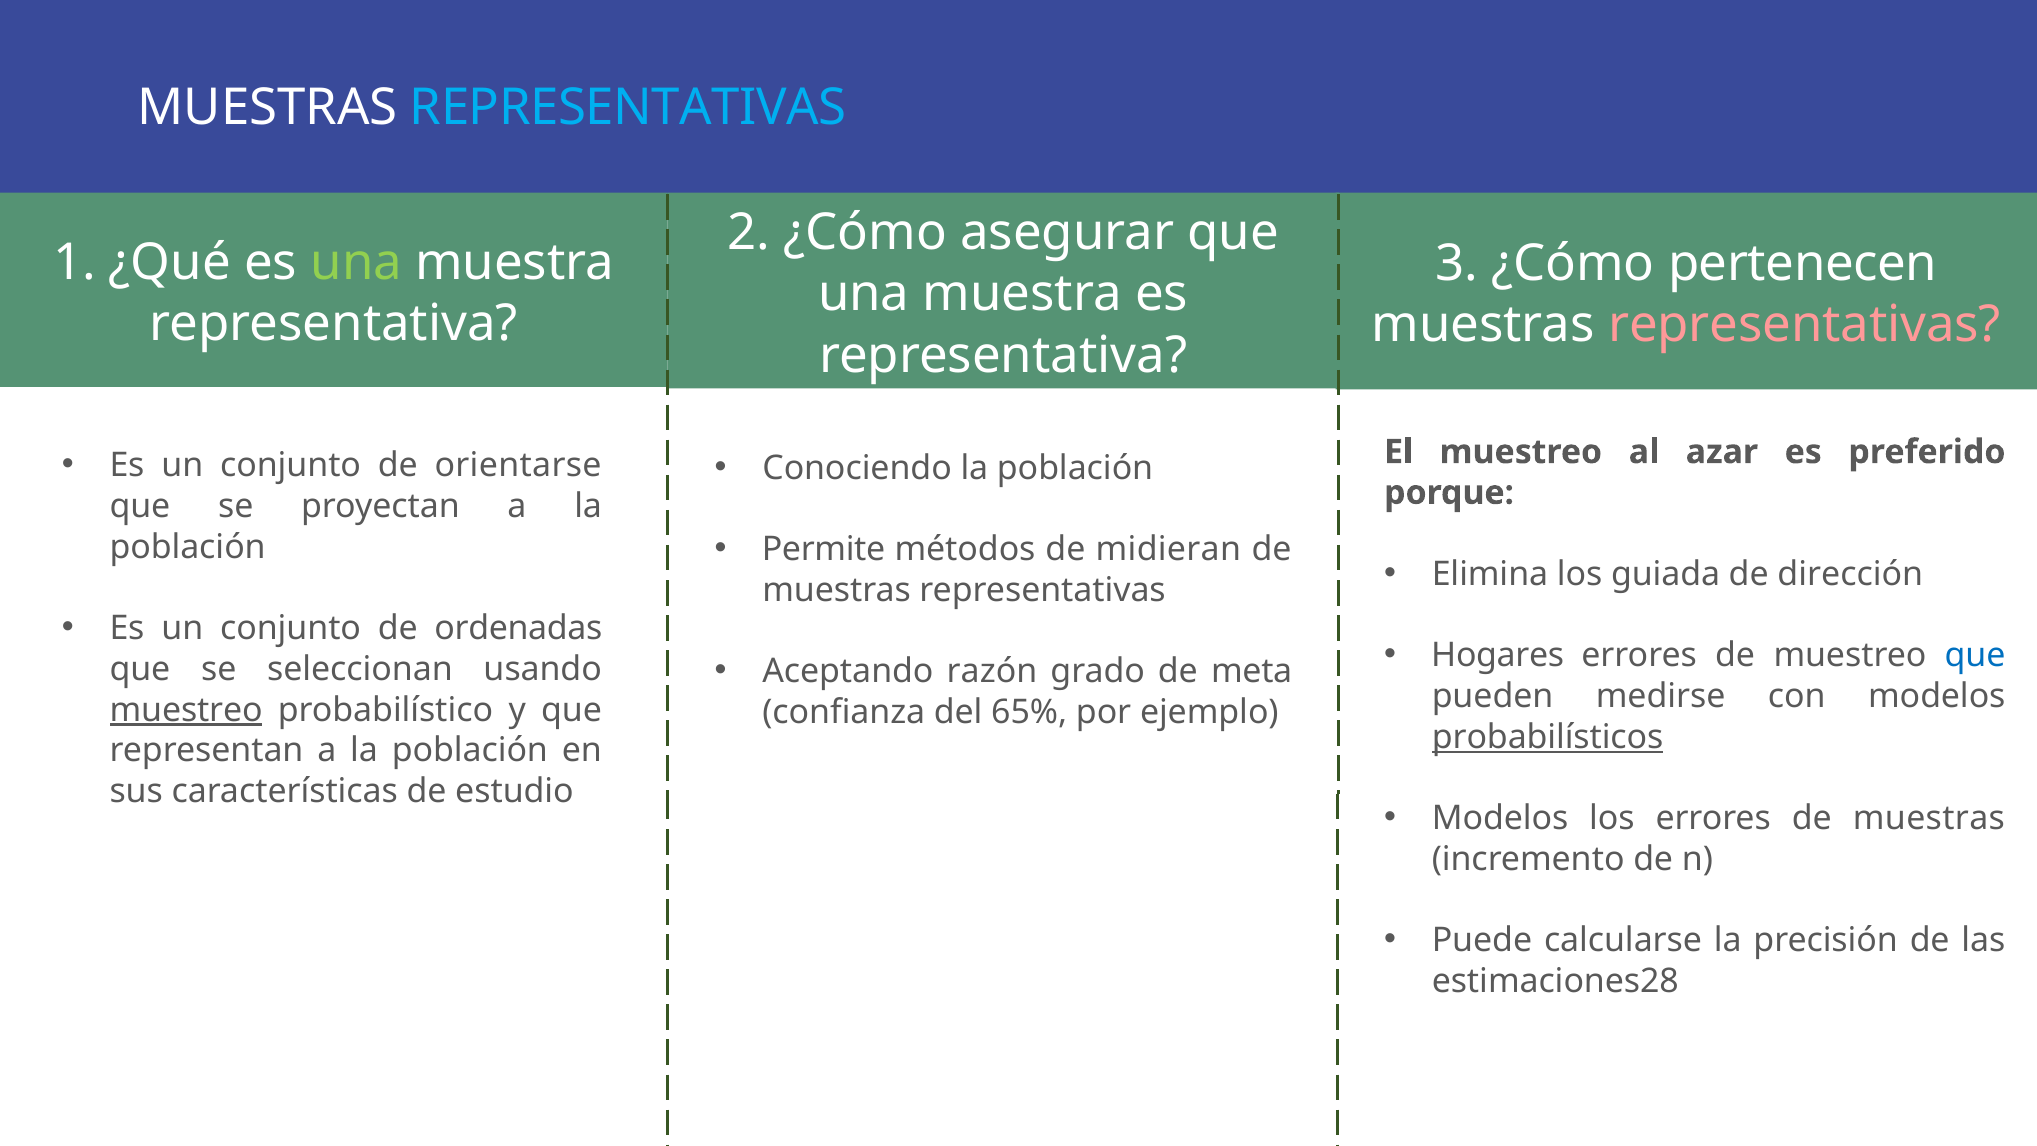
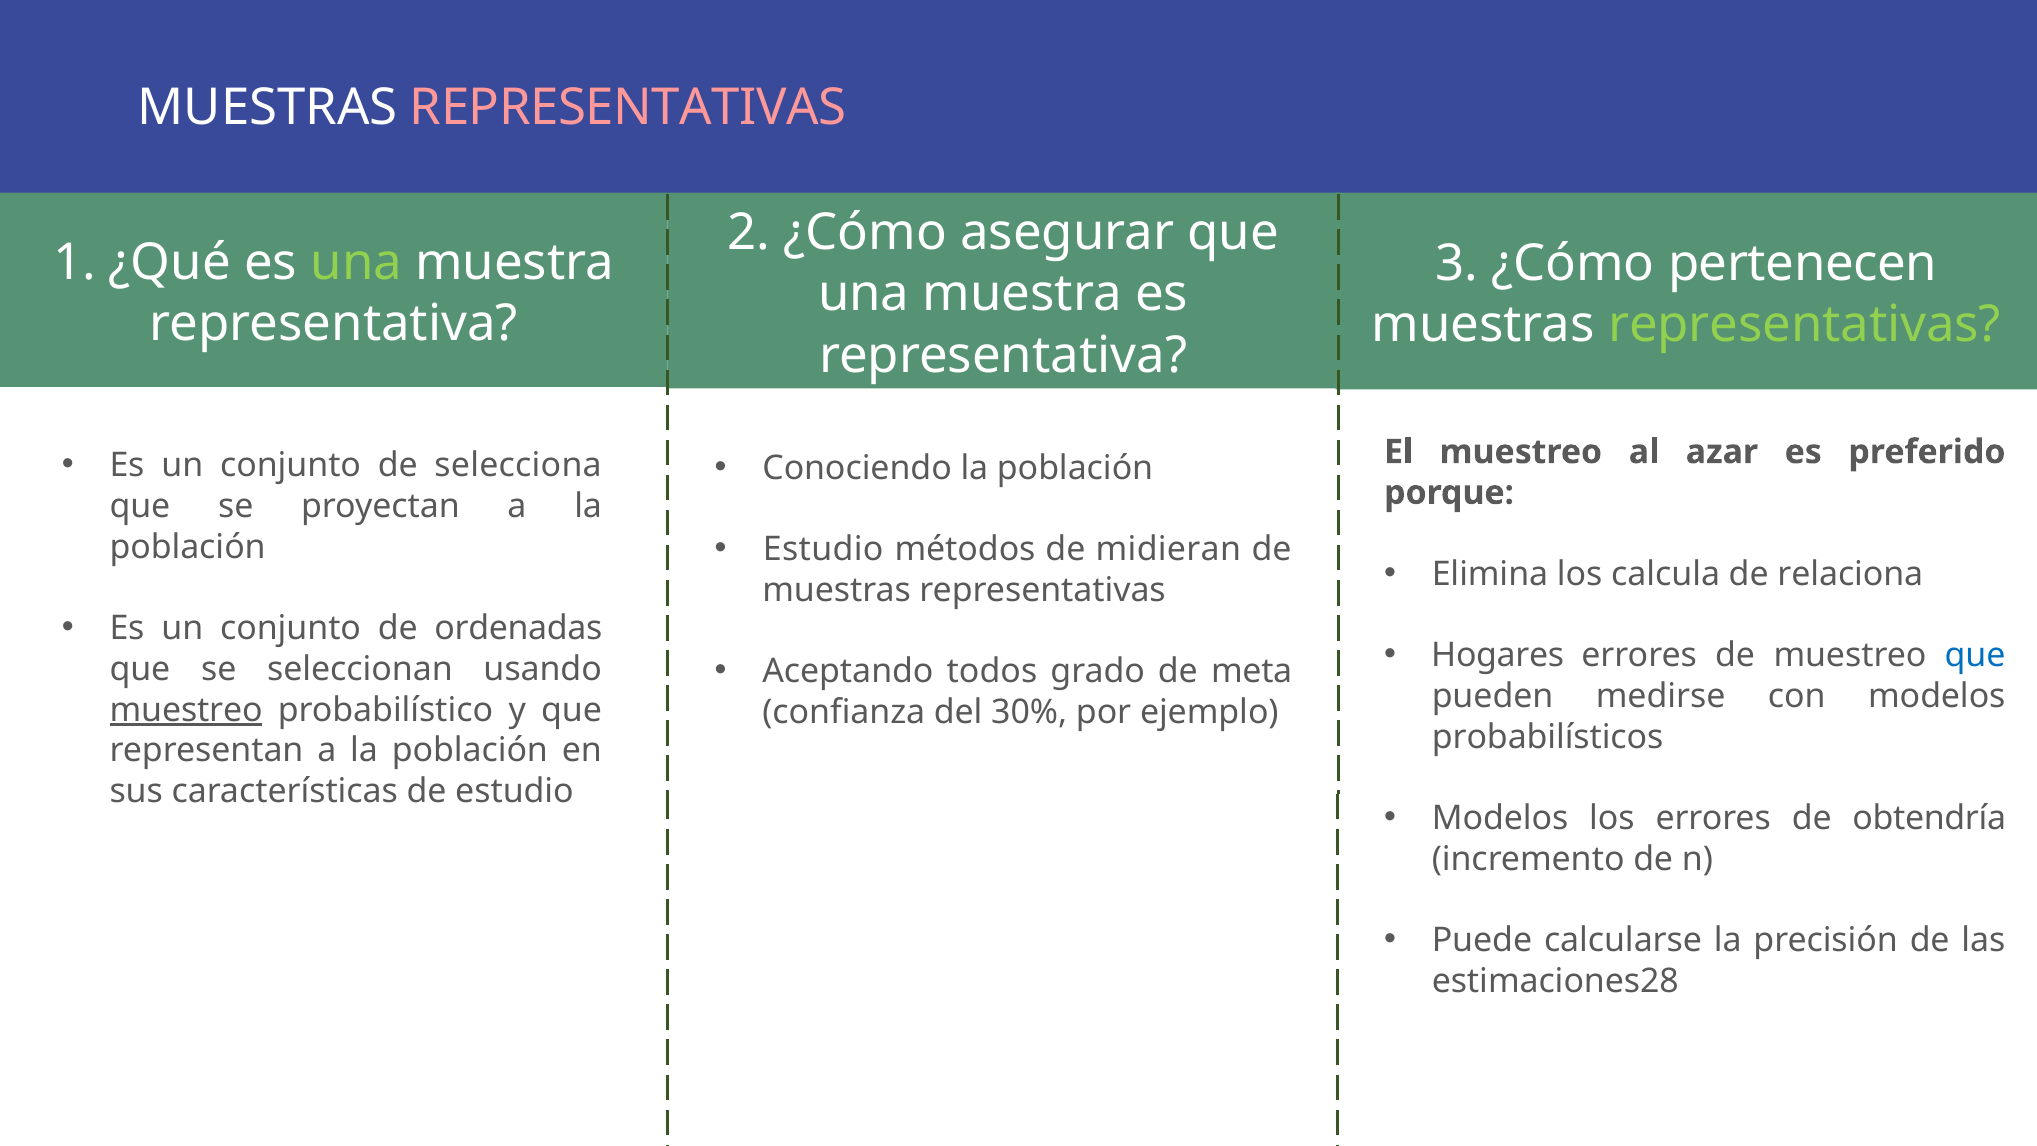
REPRESENTATIVAS at (628, 107) colour: light blue -> pink
representativas at (1805, 325) colour: pink -> light green
orientarse: orientarse -> selecciona
Permite at (824, 549): Permite -> Estudio
guiada: guiada -> calcula
dirección: dirección -> relaciona
razón: razón -> todos
65%: 65% -> 30%
probabilísticos underline: present -> none
errores de muestras: muestras -> obtendría
